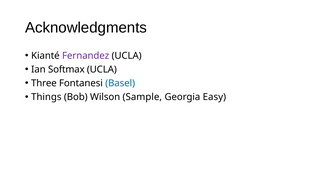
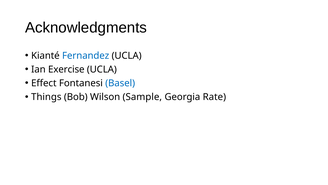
Fernandez colour: purple -> blue
Softmax: Softmax -> Exercise
Three: Three -> Effect
Easy: Easy -> Rate
